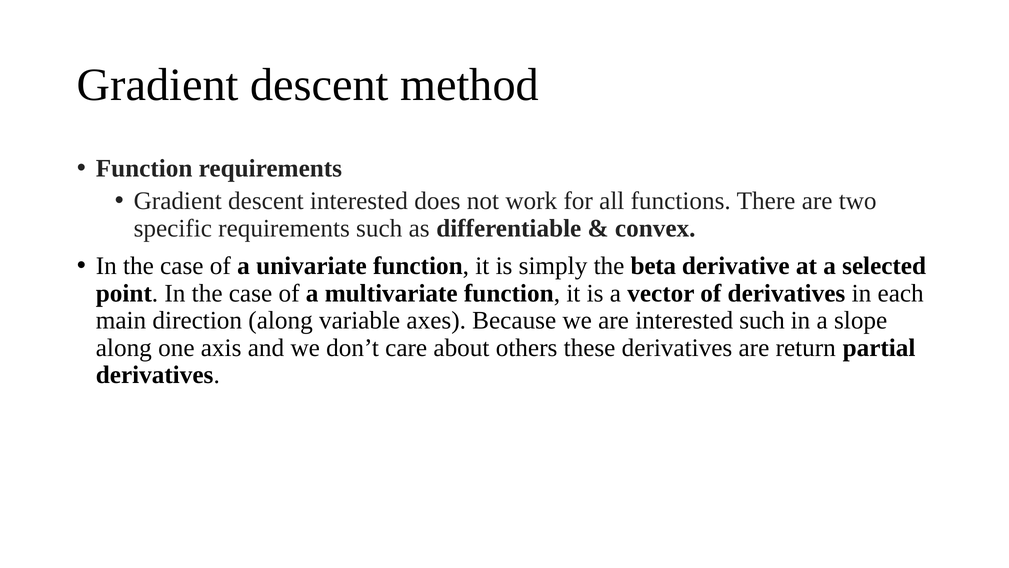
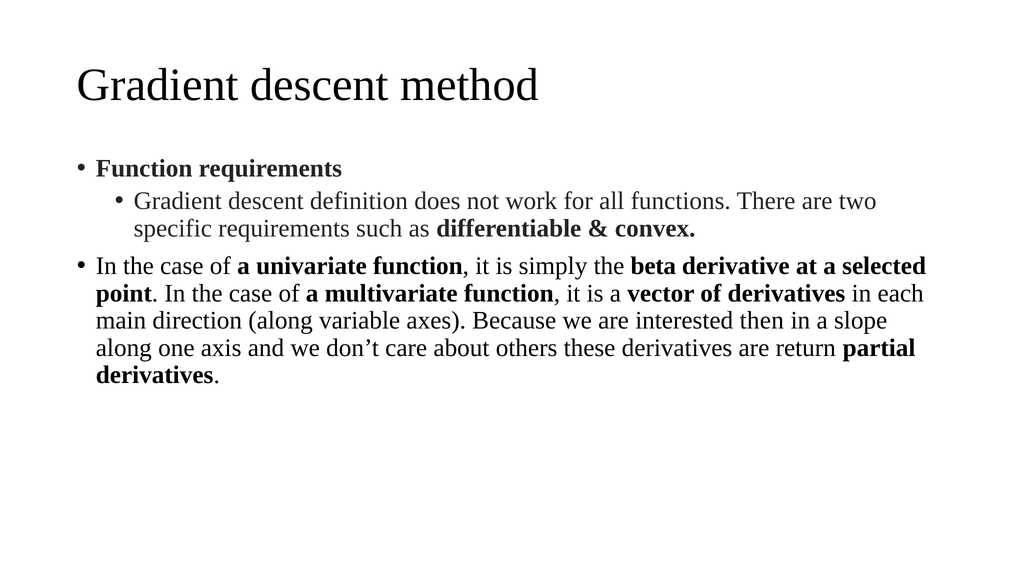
descent interested: interested -> definition
interested such: such -> then
